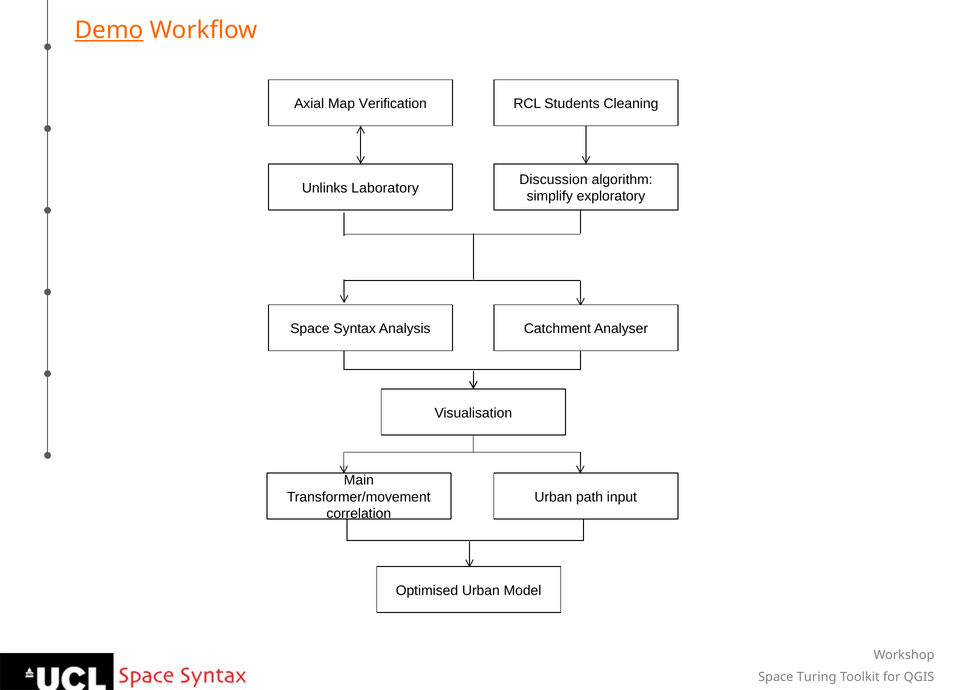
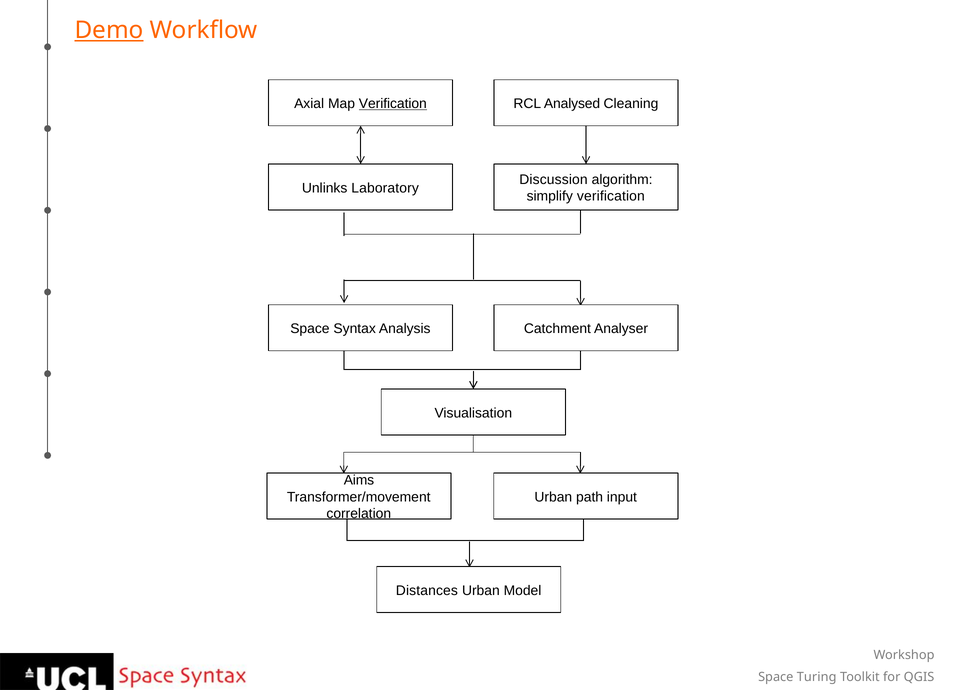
Verification at (393, 104) underline: none -> present
Students: Students -> Analysed
simplify exploratory: exploratory -> verification
Main: Main -> Aims
Optimised: Optimised -> Distances
